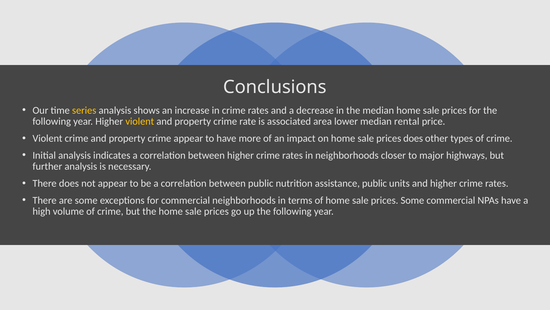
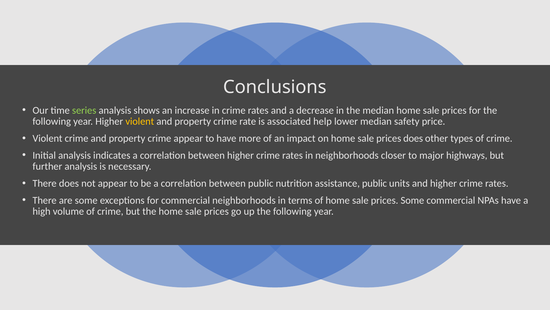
series colour: yellow -> light green
area: area -> help
rental: rental -> safety
